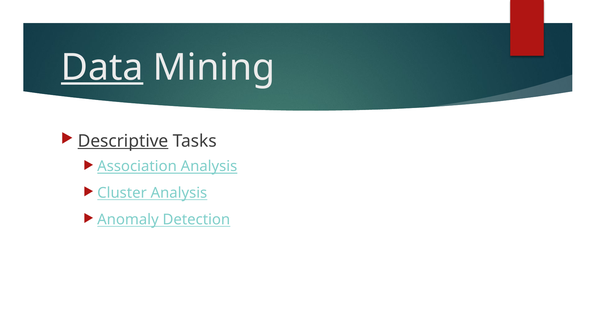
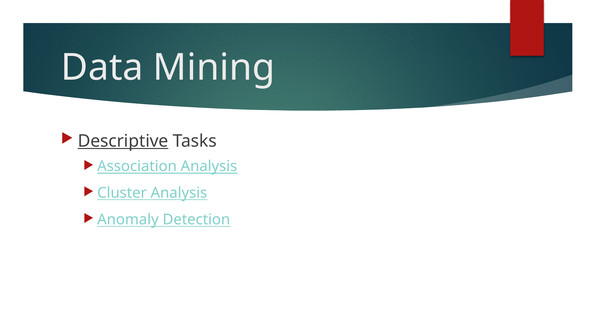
Data underline: present -> none
